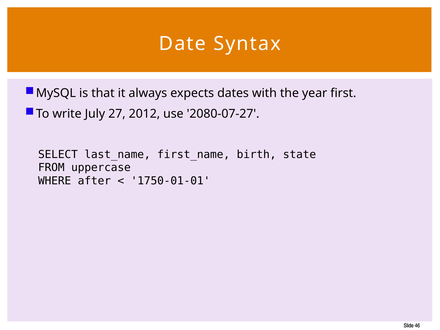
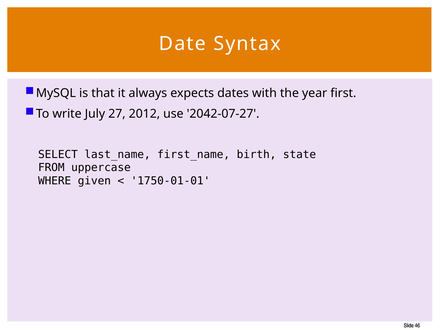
2080-07-27: 2080-07-27 -> 2042-07-27
after: after -> given
